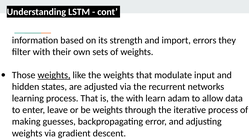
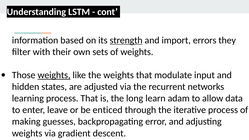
strength underline: none -> present
the with: with -> long
be weights: weights -> enticed
